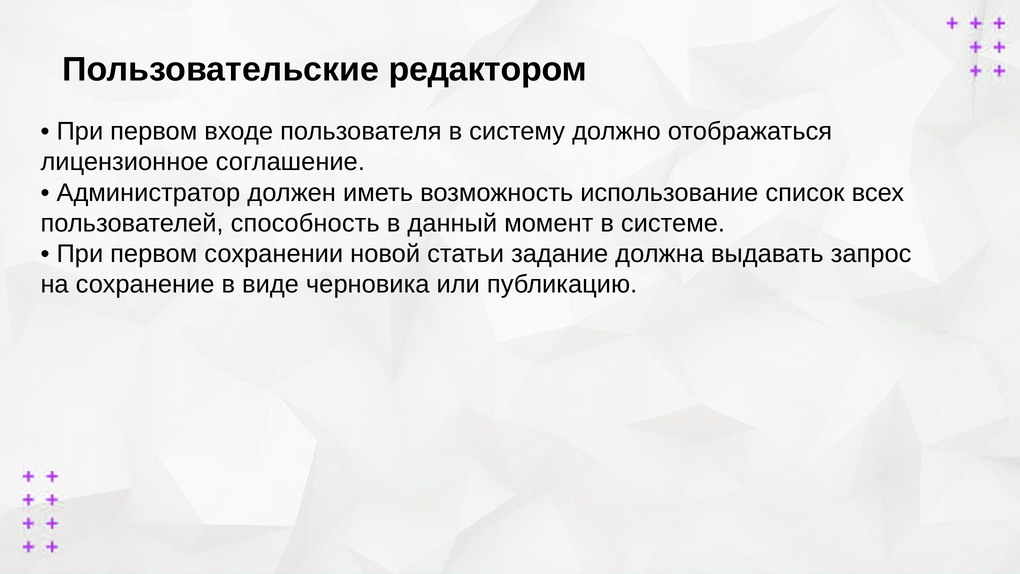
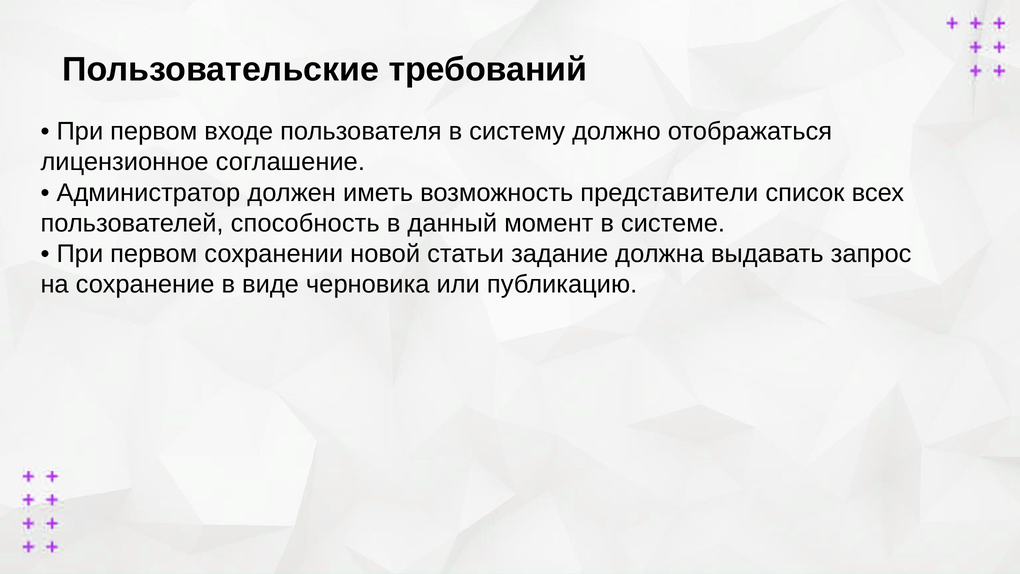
редактором: редактором -> требований
использование: использование -> представители
